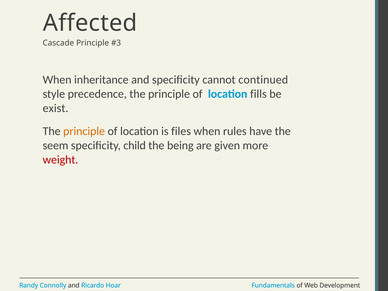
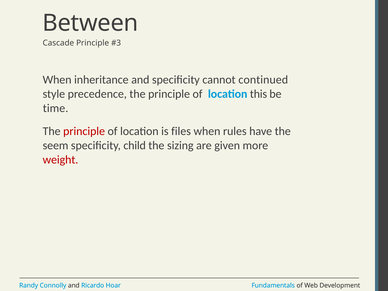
Affected: Affected -> Between
fills: fills -> this
exist: exist -> time
principle at (84, 131) colour: orange -> red
being: being -> sizing
